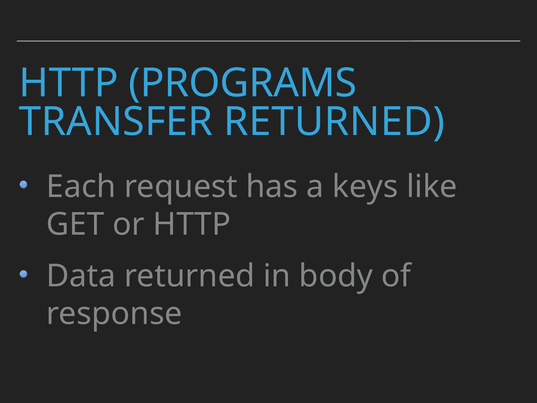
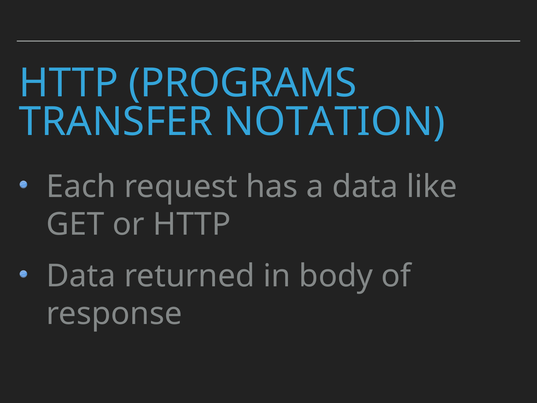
TRANSFER RETURNED: RETURNED -> NOTATION
a keys: keys -> data
